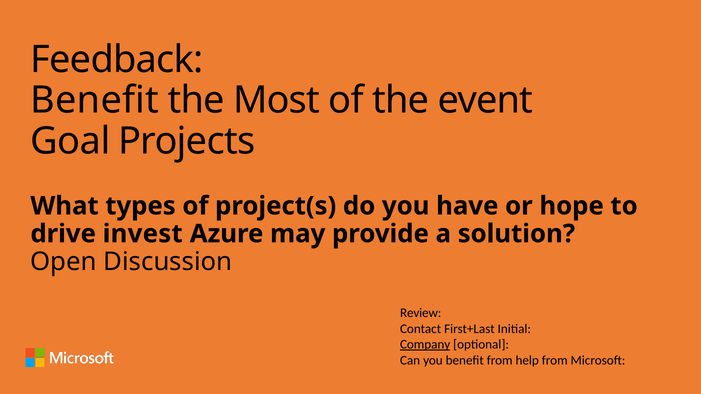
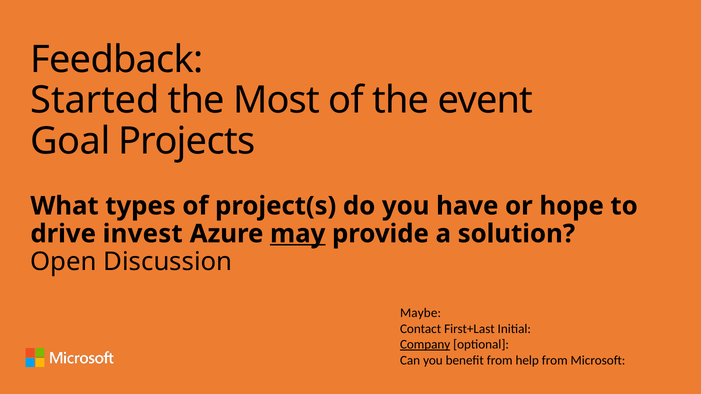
Benefit at (95, 101): Benefit -> Started
may underline: none -> present
Review: Review -> Maybe
